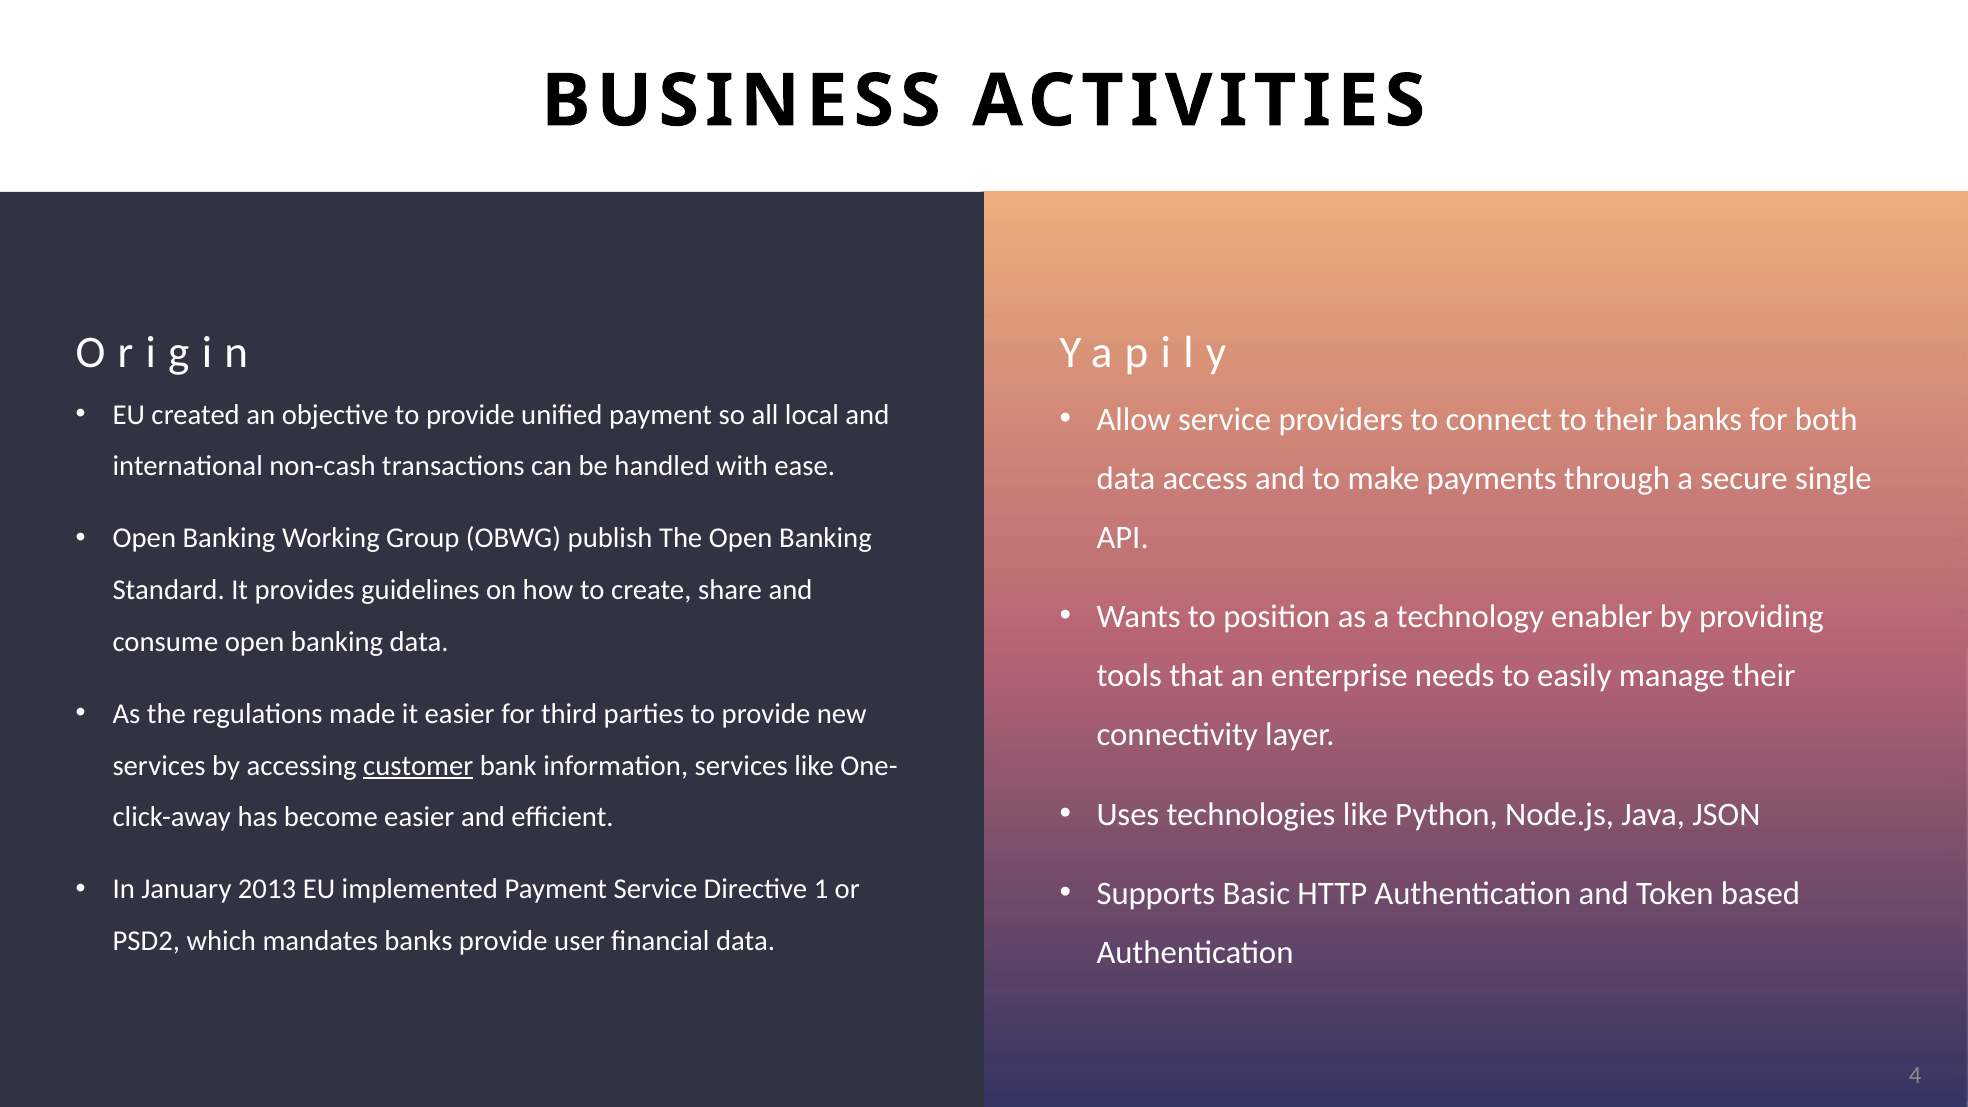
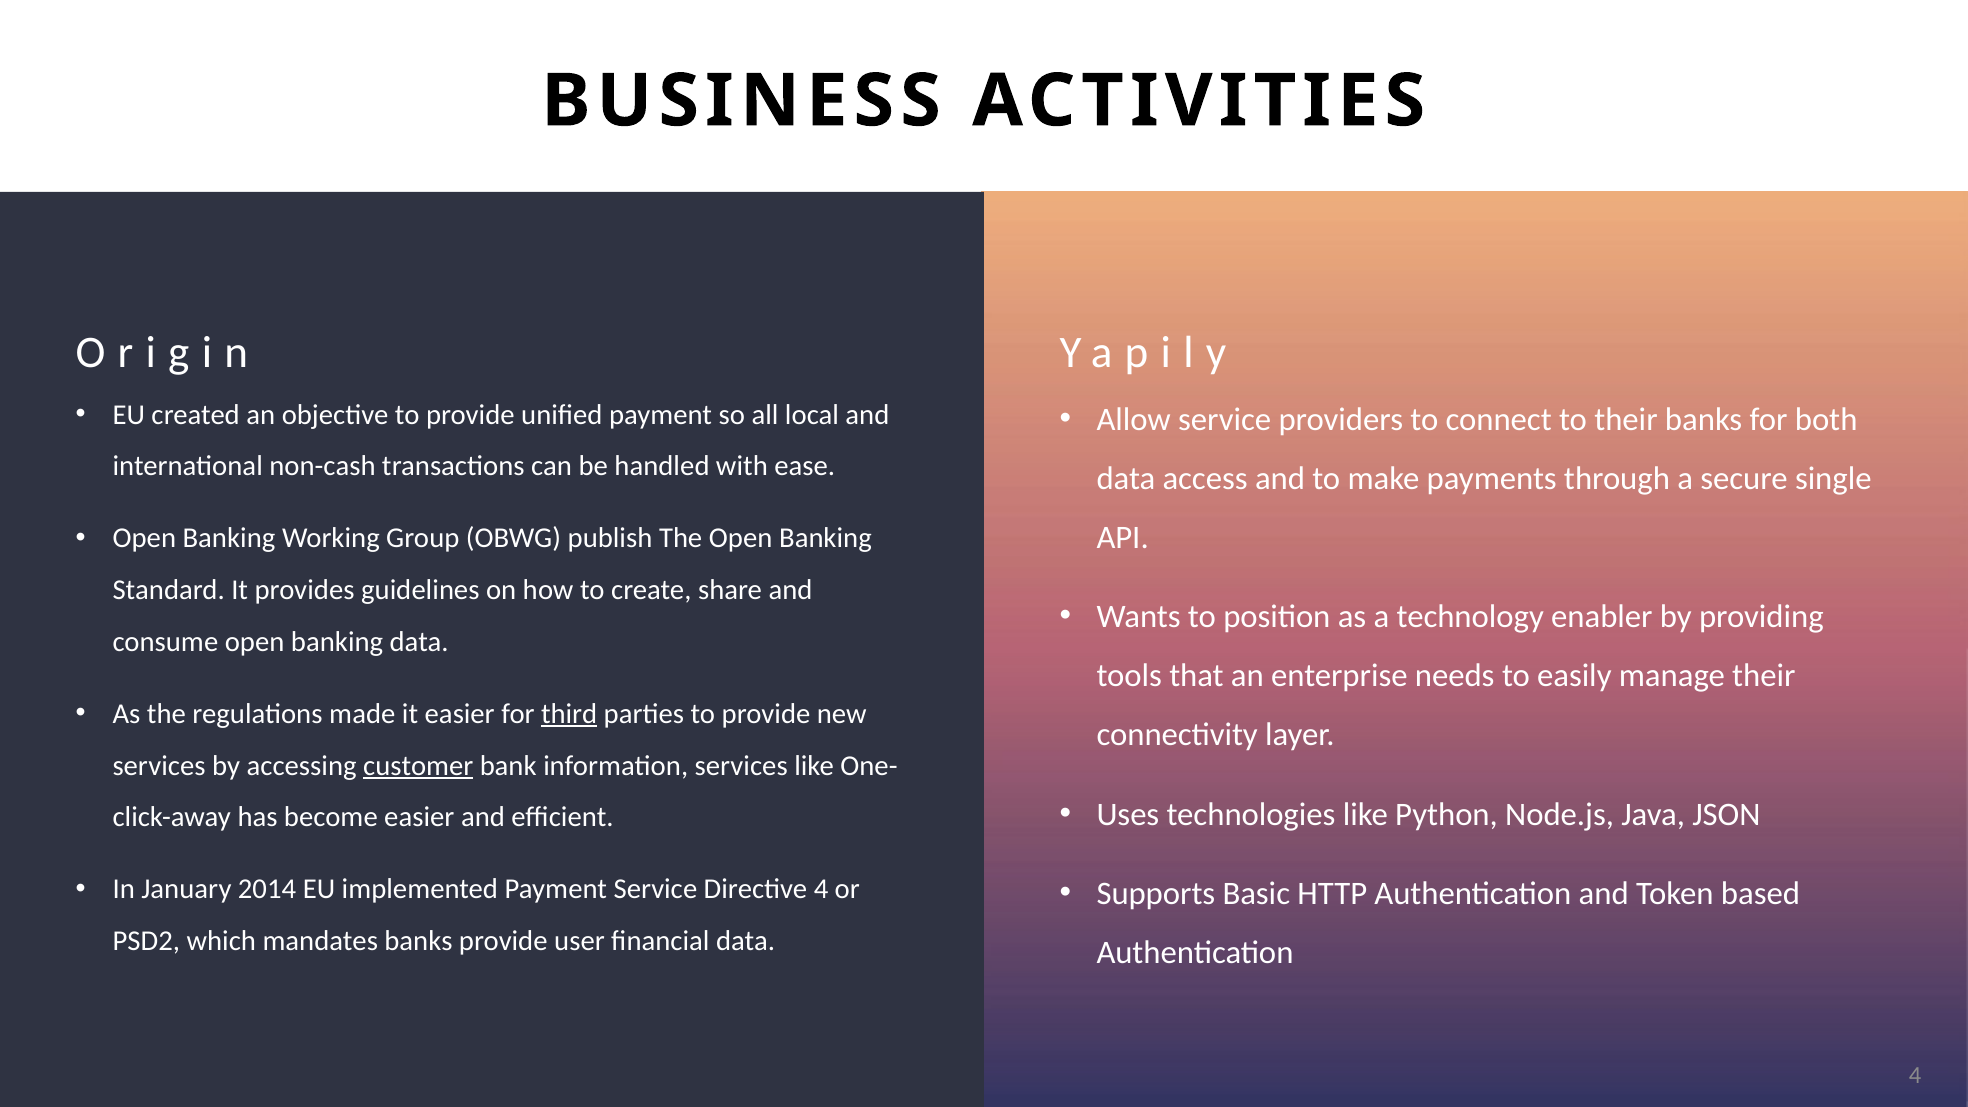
third underline: none -> present
2013: 2013 -> 2014
Directive 1: 1 -> 4
